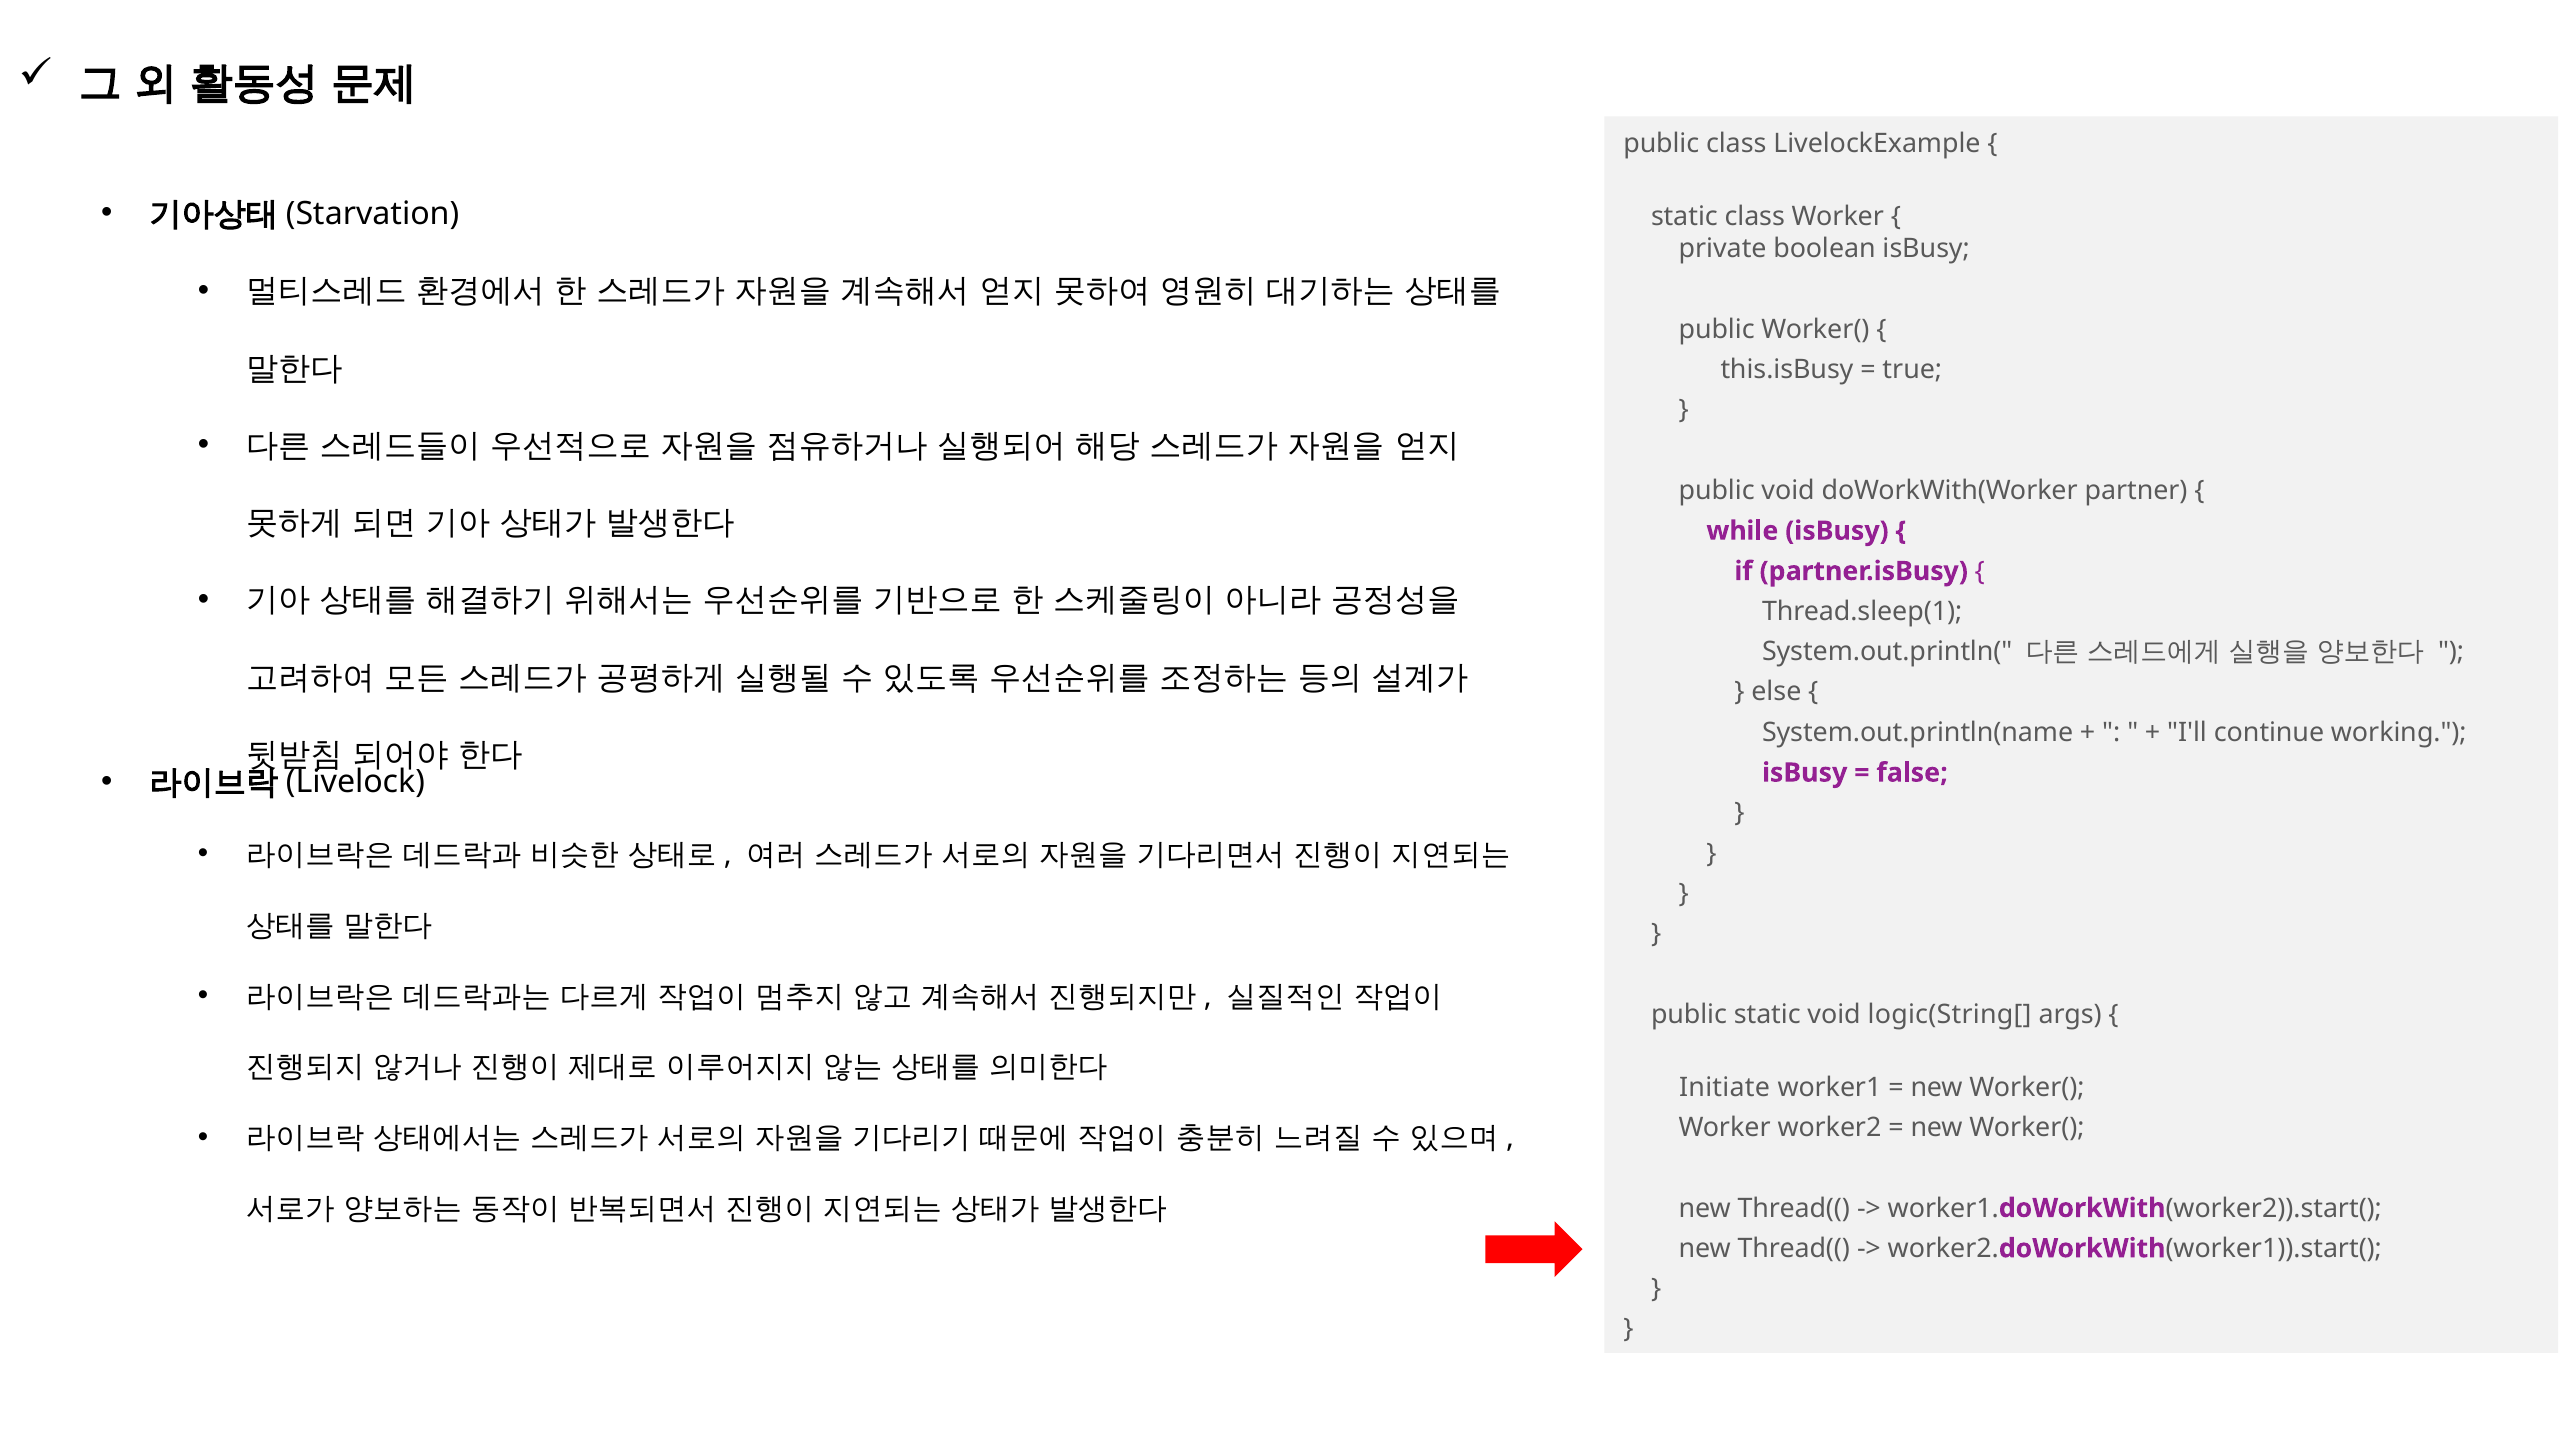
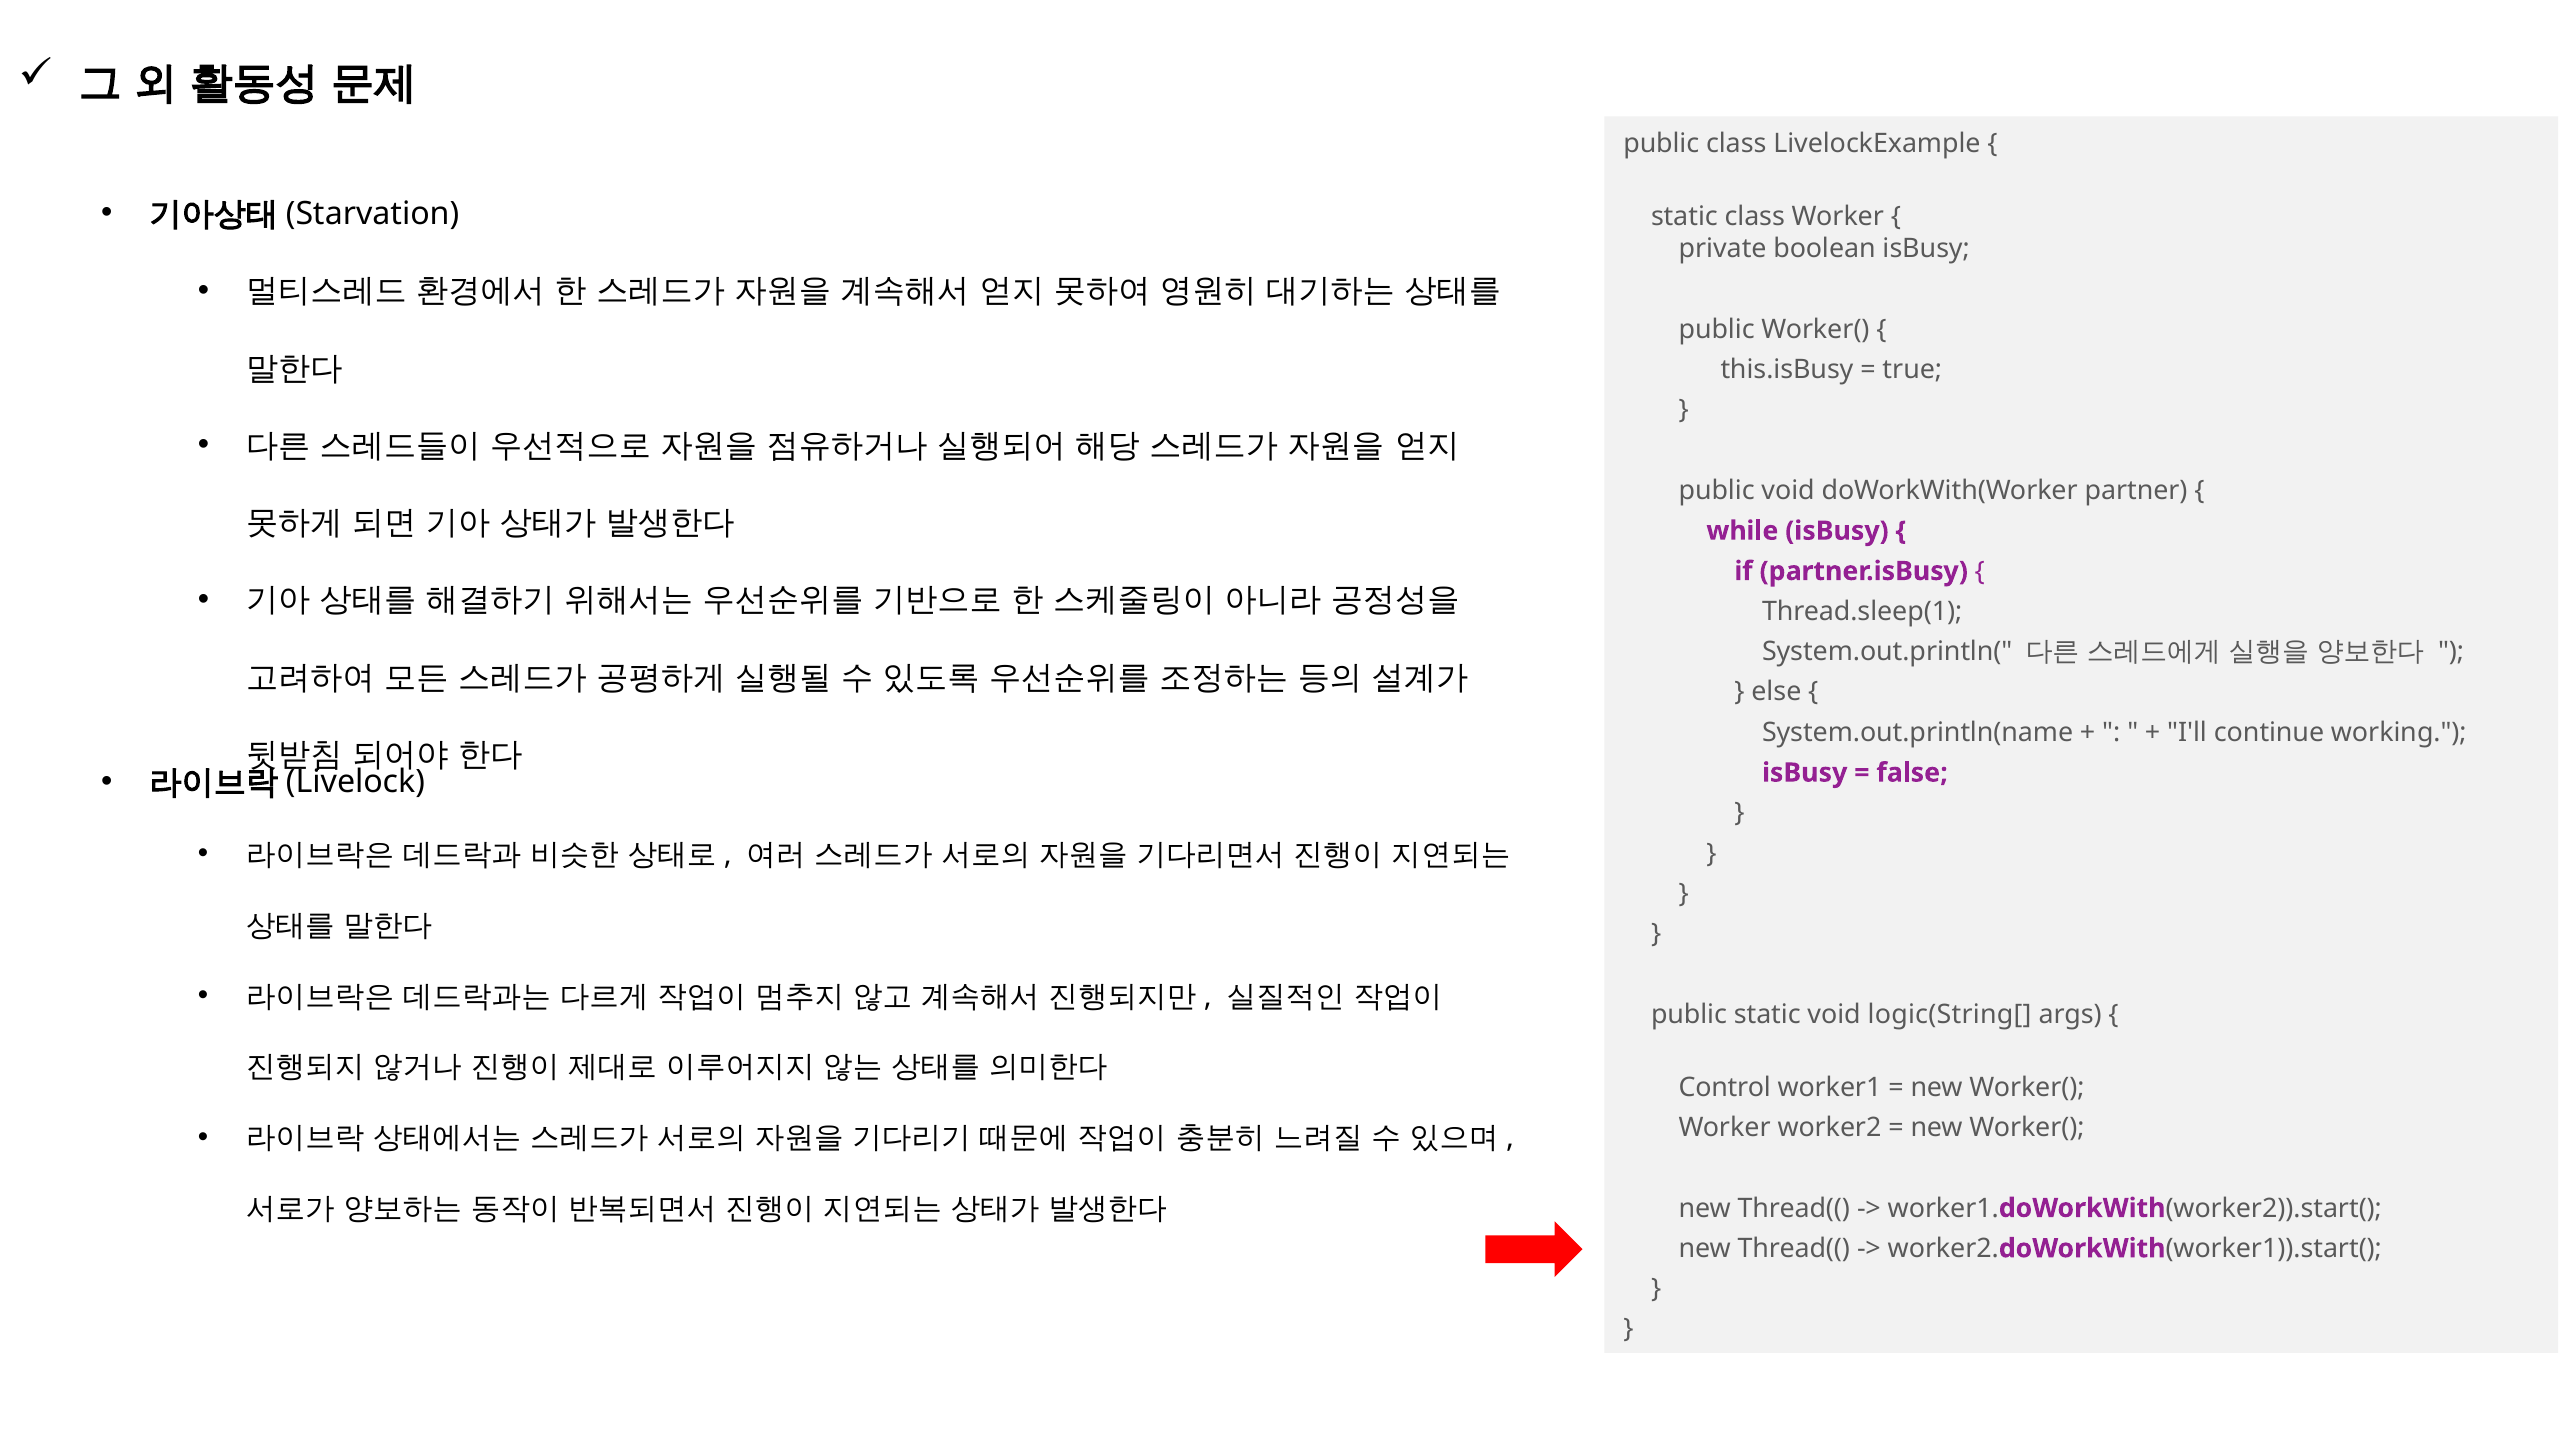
Initiate: Initiate -> Control
